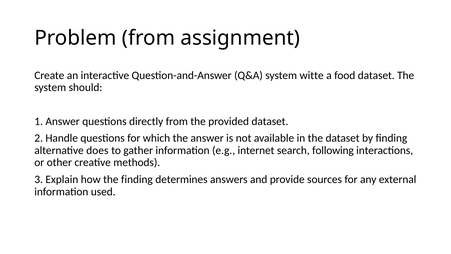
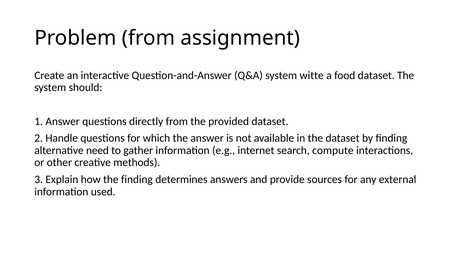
does: does -> need
following: following -> compute
